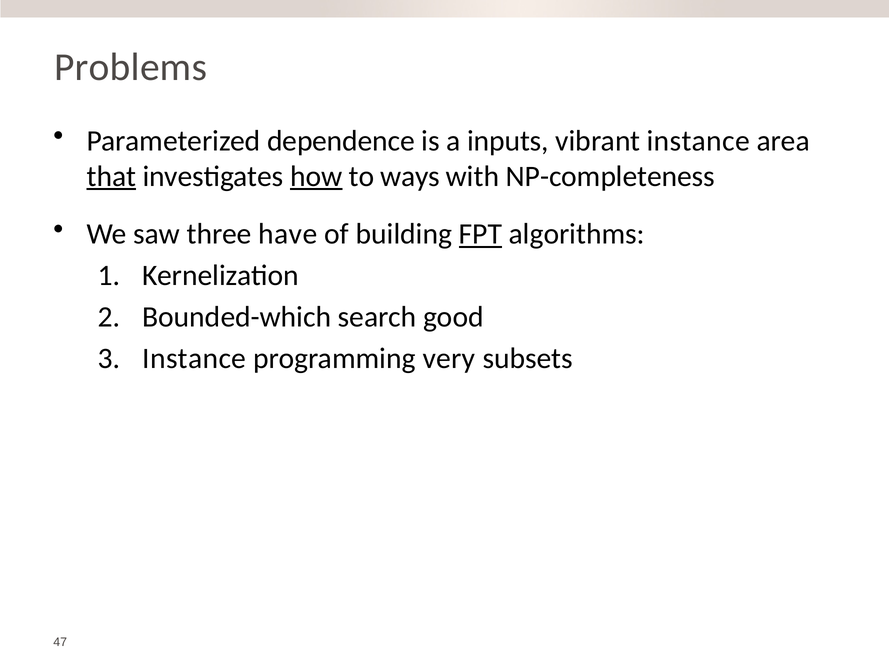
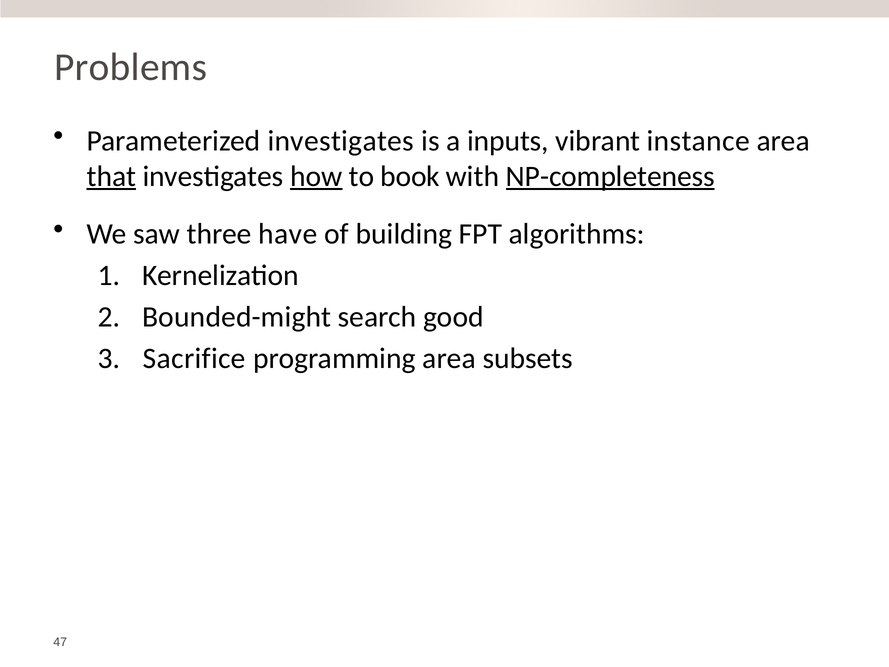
Parameterized dependence: dependence -> investigates
ways: ways -> book
NP-completeness underline: none -> present
FPT underline: present -> none
Bounded-which: Bounded-which -> Bounded-might
Instance at (194, 358): Instance -> Sacrifice
programming very: very -> area
